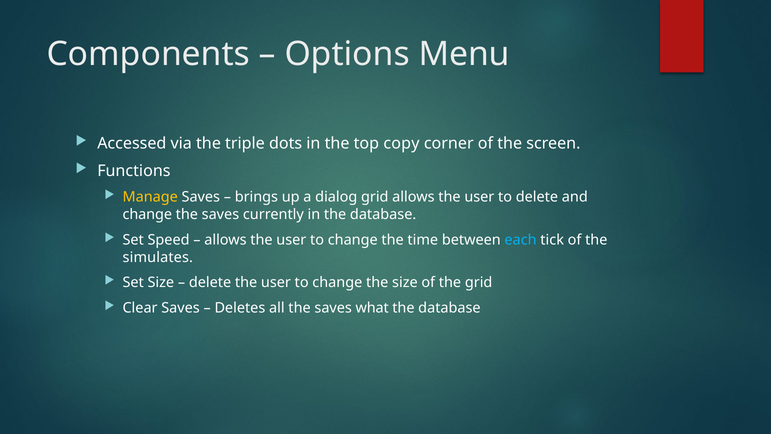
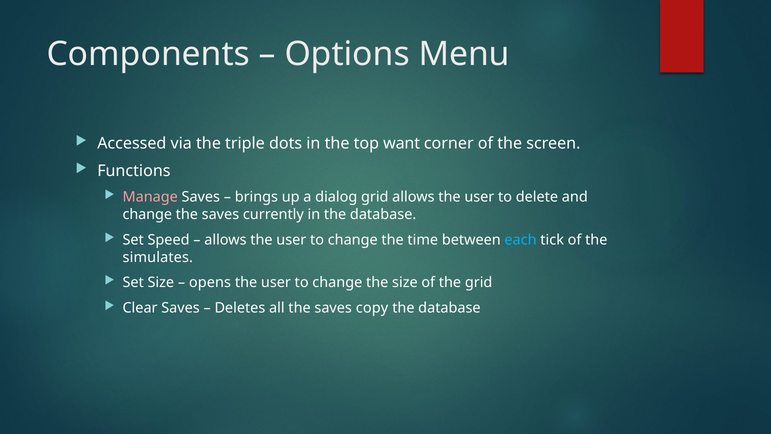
copy: copy -> want
Manage colour: yellow -> pink
delete at (210, 283): delete -> opens
what: what -> copy
